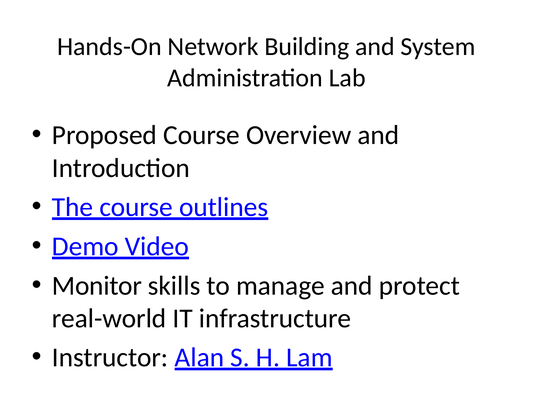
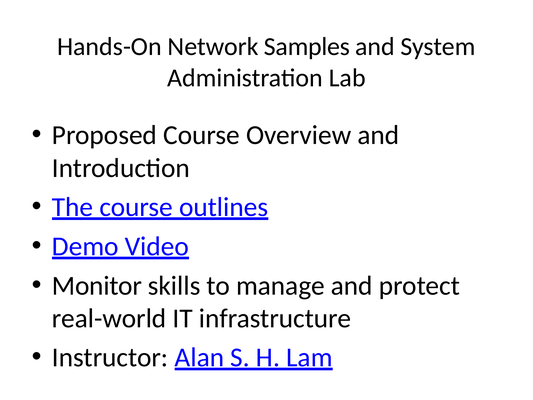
Building: Building -> Samples
